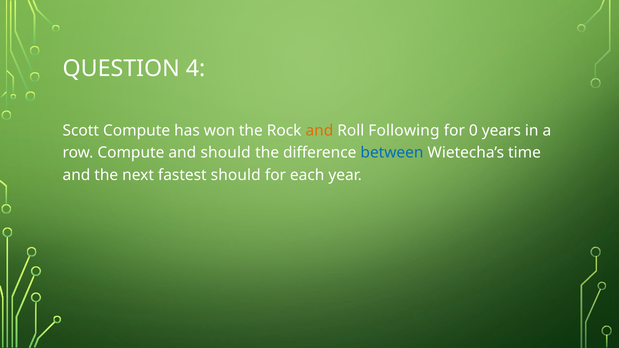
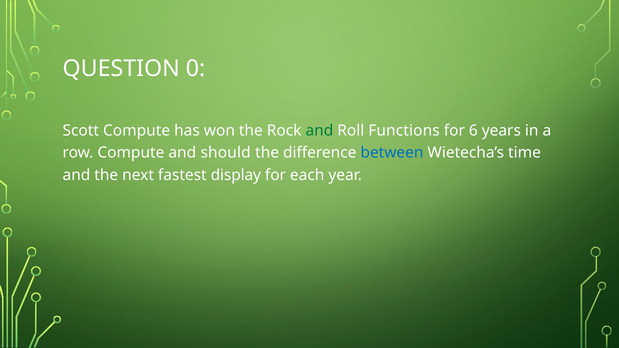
4: 4 -> 0
and at (319, 131) colour: orange -> green
Following: Following -> Functions
0: 0 -> 6
fastest should: should -> display
